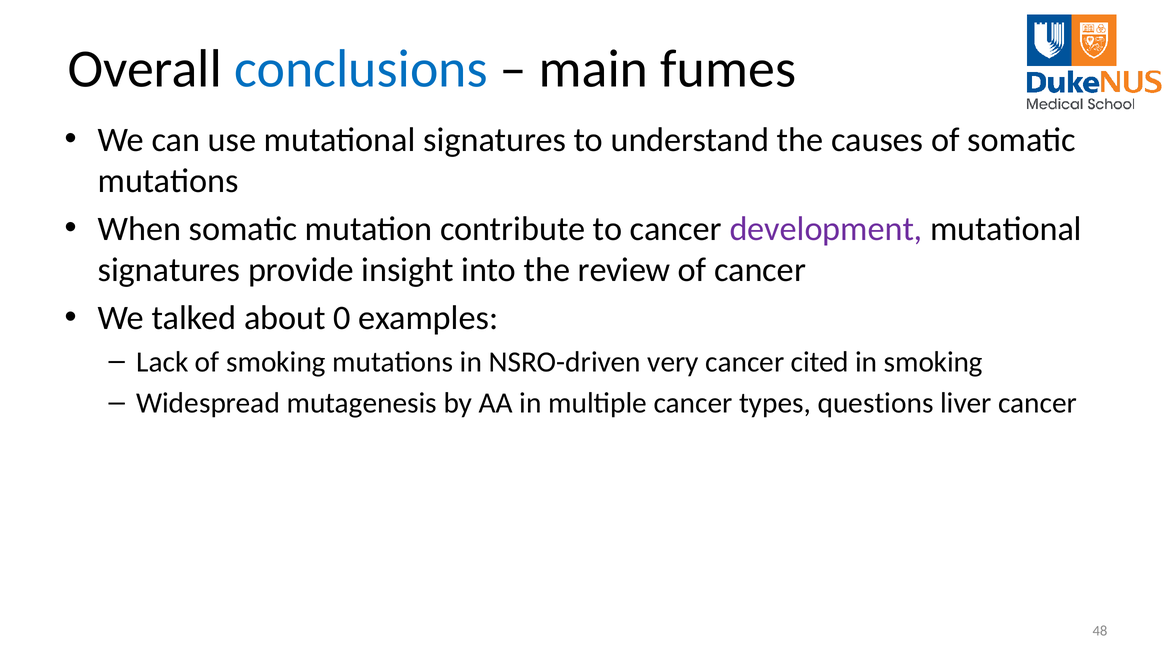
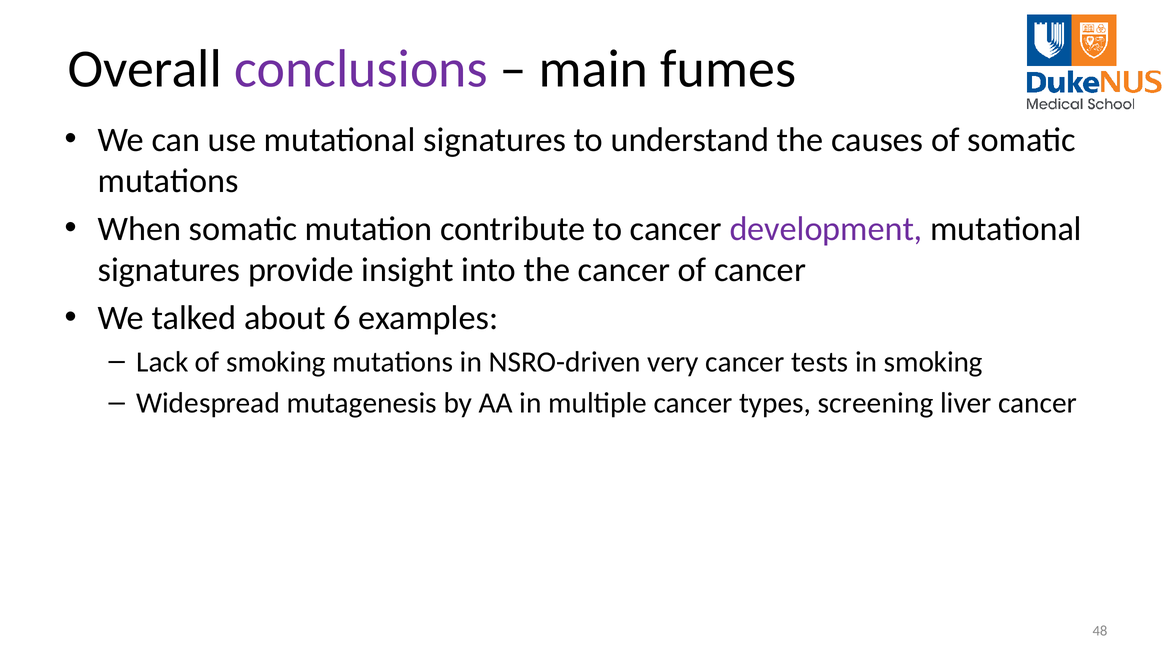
conclusions colour: blue -> purple
the review: review -> cancer
0: 0 -> 6
cited: cited -> tests
questions: questions -> screening
